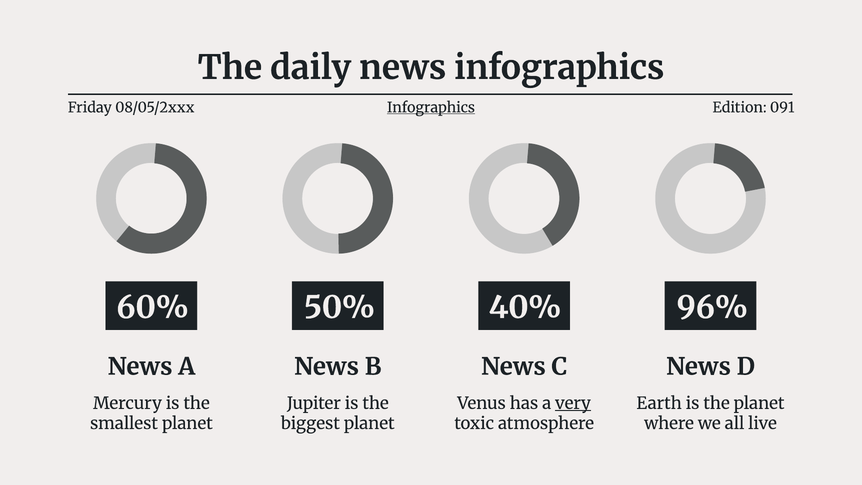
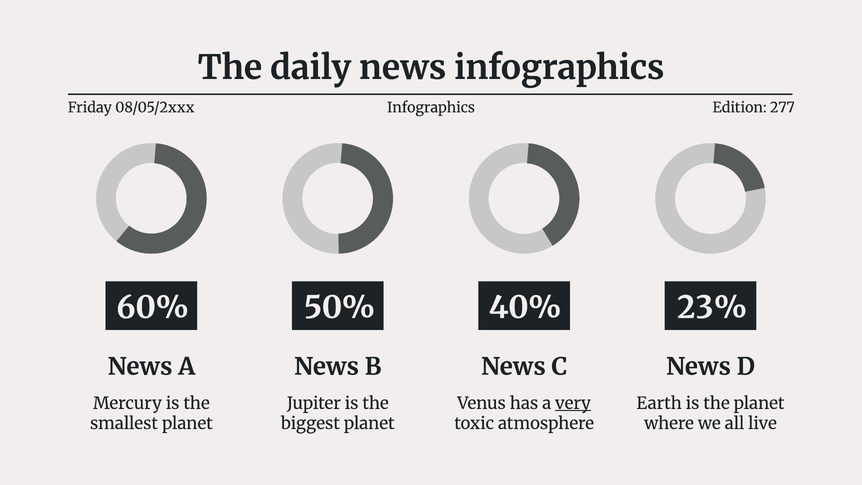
Infographics at (431, 108) underline: present -> none
091: 091 -> 277
96%: 96% -> 23%
